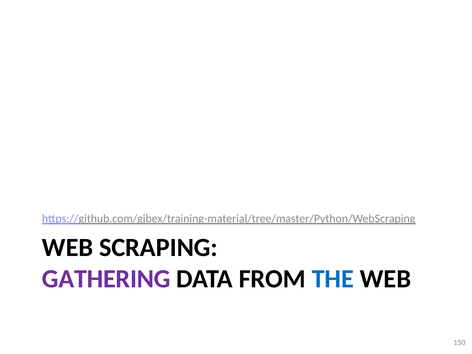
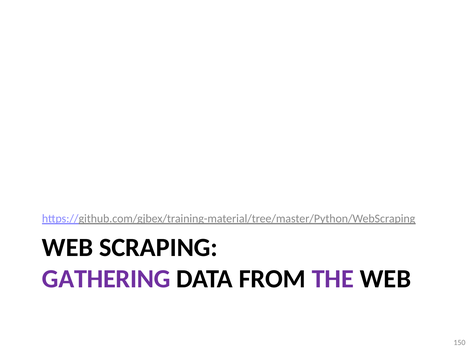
THE colour: blue -> purple
